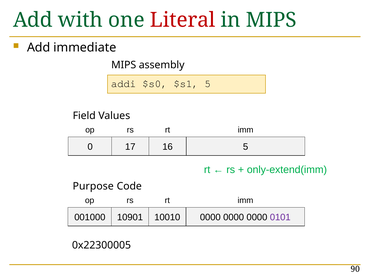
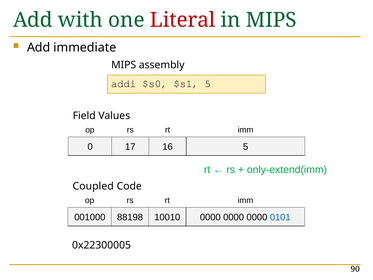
Purpose: Purpose -> Coupled
10901: 10901 -> 88198
0101 colour: purple -> blue
